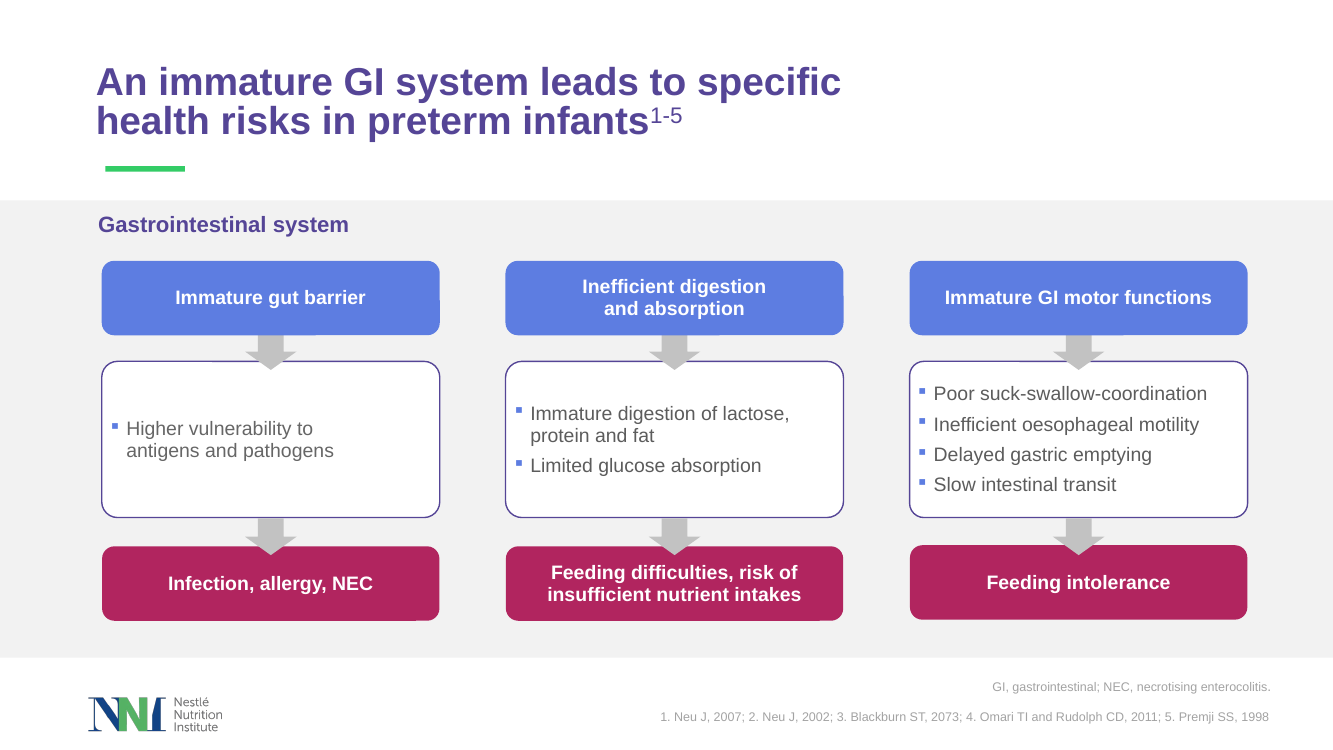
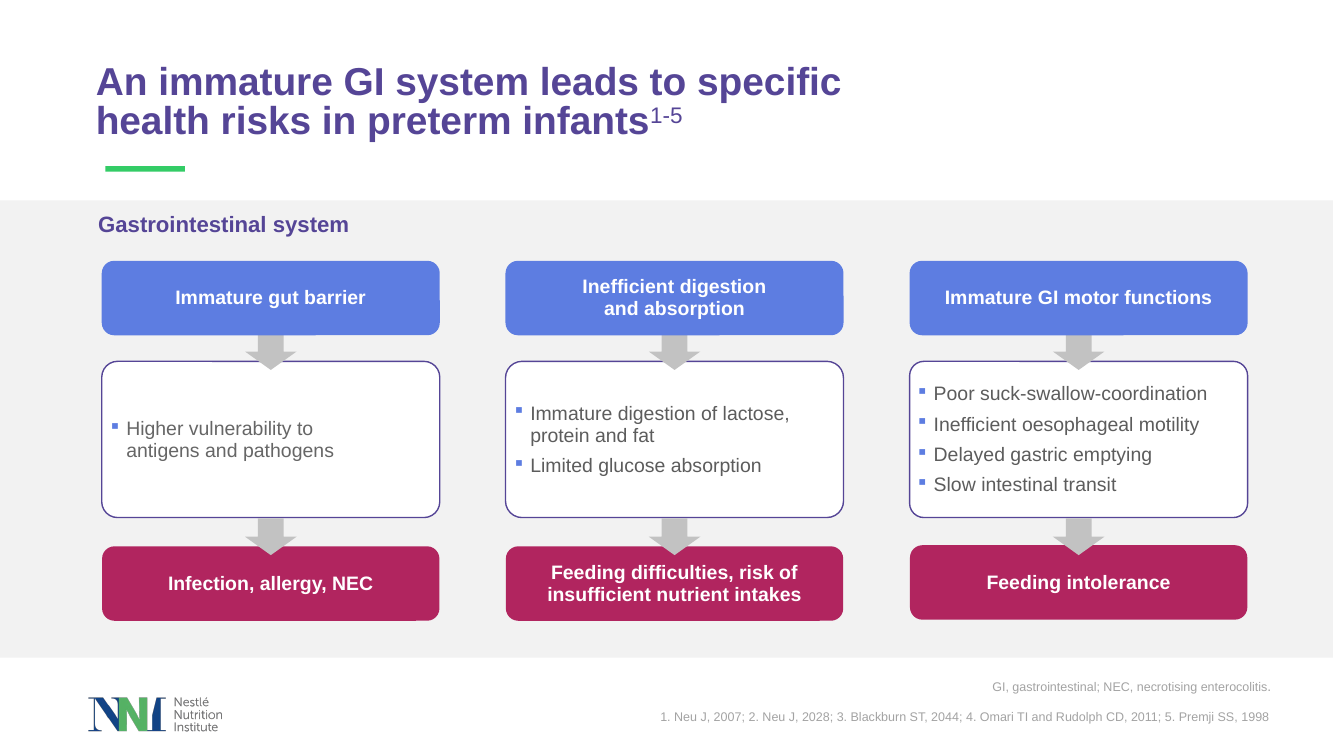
2002: 2002 -> 2028
2073: 2073 -> 2044
